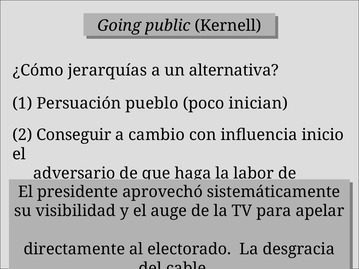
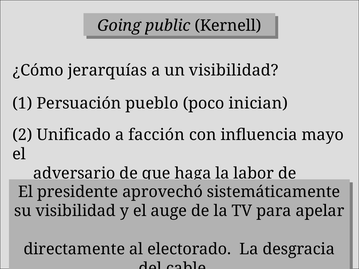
un alternativa: alternativa -> visibilidad
Conseguir: Conseguir -> Unificado
cambio: cambio -> facción
inicio: inicio -> mayo
